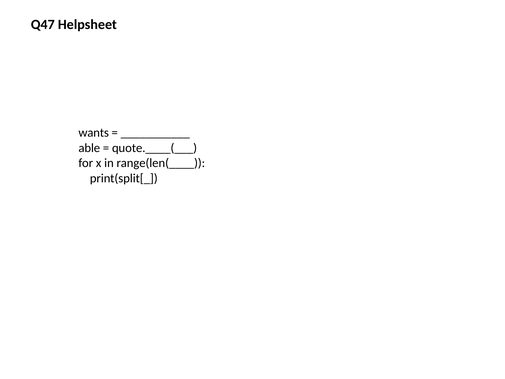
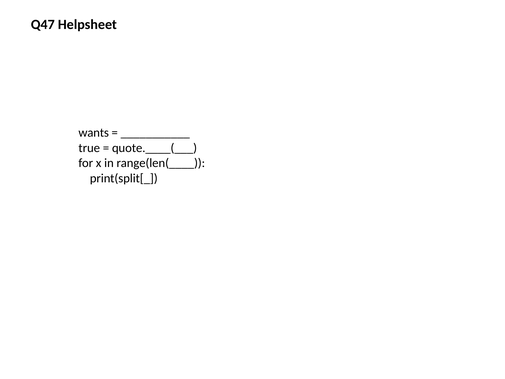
able: able -> true
